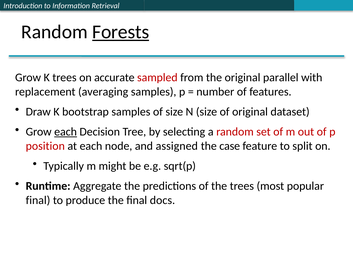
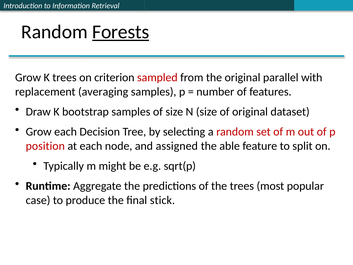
accurate: accurate -> criterion
each at (66, 132) underline: present -> none
case: case -> able
final at (38, 200): final -> case
docs: docs -> stick
